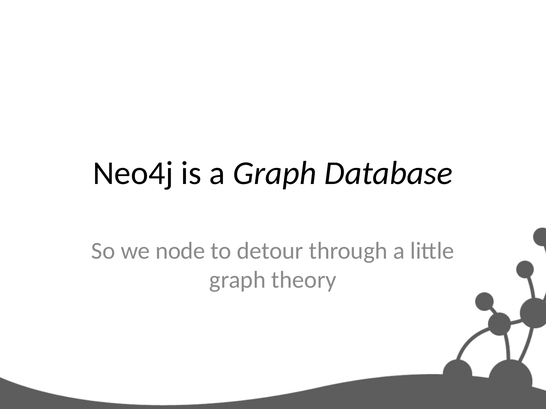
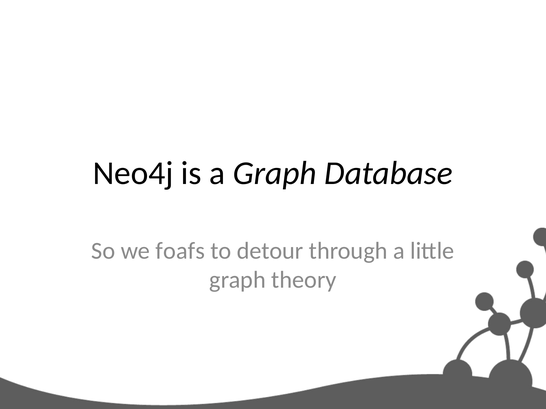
node: node -> foafs
